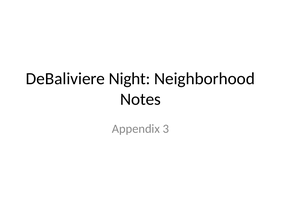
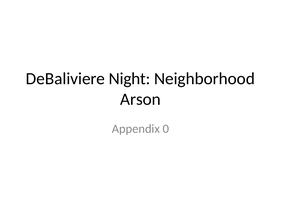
Notes: Notes -> Arson
3: 3 -> 0
